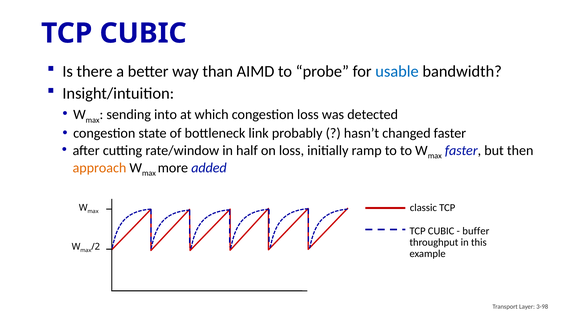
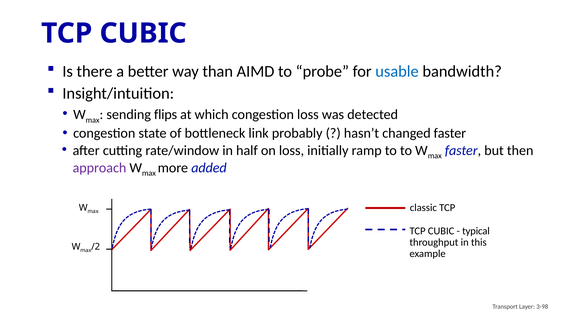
into: into -> flips
approach colour: orange -> purple
buffer: buffer -> typical
